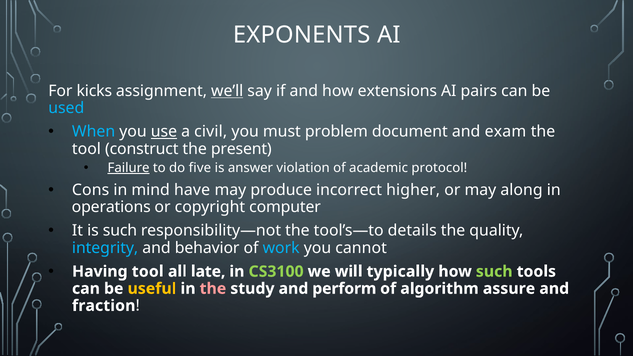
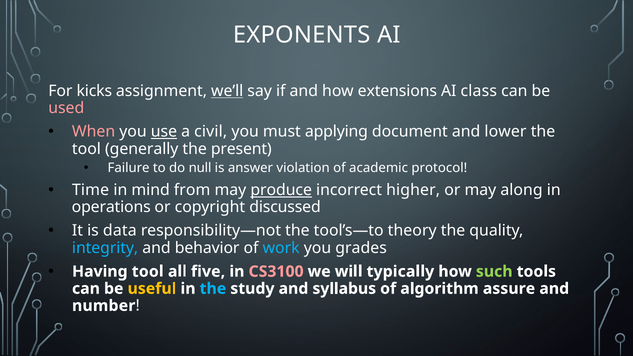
pairs: pairs -> class
used colour: light blue -> pink
When colour: light blue -> pink
problem: problem -> applying
exam: exam -> lower
construct: construct -> generally
Failure underline: present -> none
five: five -> null
Cons: Cons -> Time
have: have -> from
produce underline: none -> present
computer: computer -> discussed
is such: such -> data
details: details -> theory
cannot: cannot -> grades
late: late -> five
CS3100 colour: light green -> pink
the at (213, 289) colour: pink -> light blue
perform: perform -> syllabus
fraction: fraction -> number
